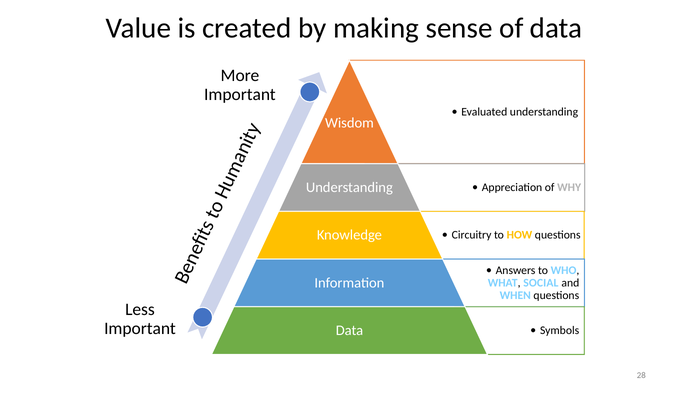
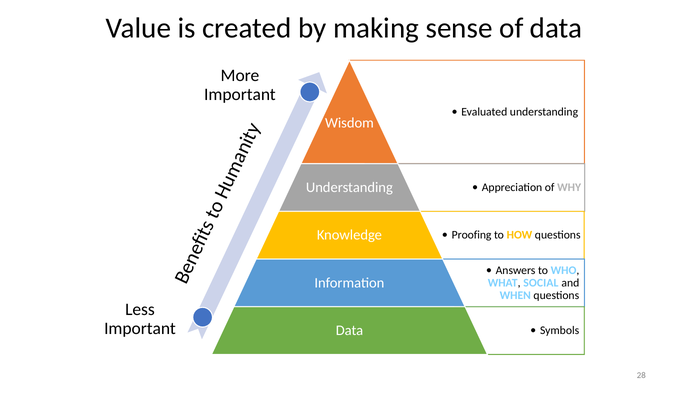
Circuitry: Circuitry -> Proofing
